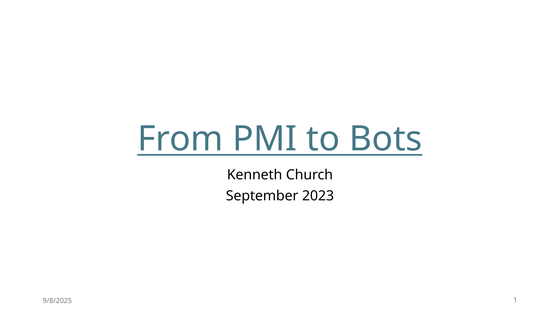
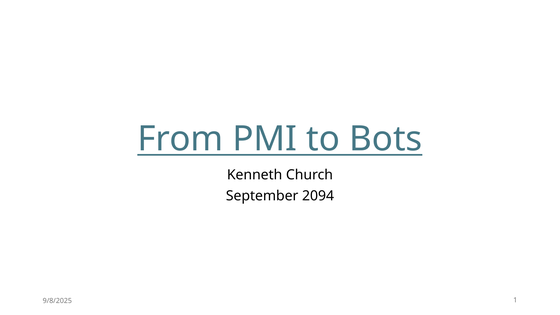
2023: 2023 -> 2094
